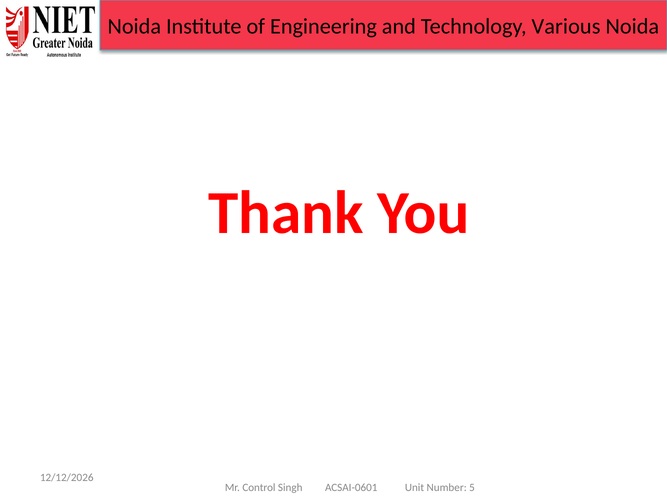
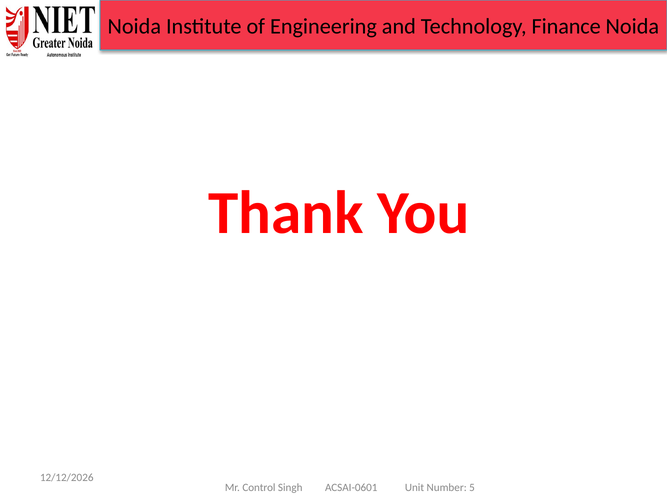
Various: Various -> Finance
